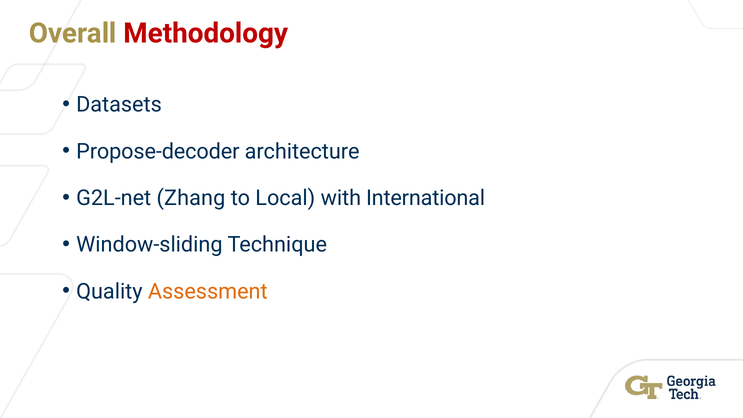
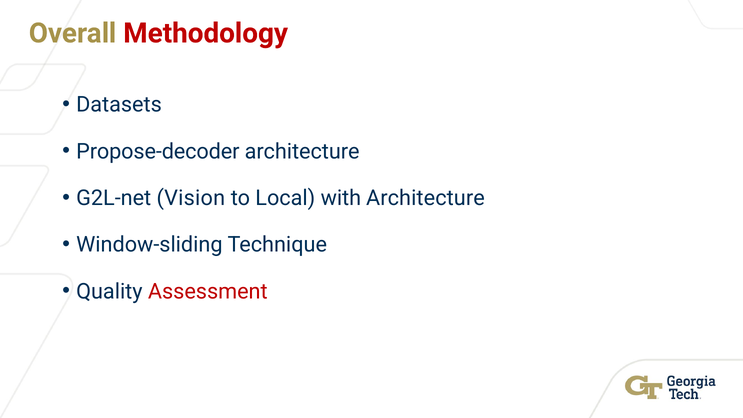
Zhang: Zhang -> Vision
with International: International -> Architecture
Assessment colour: orange -> red
